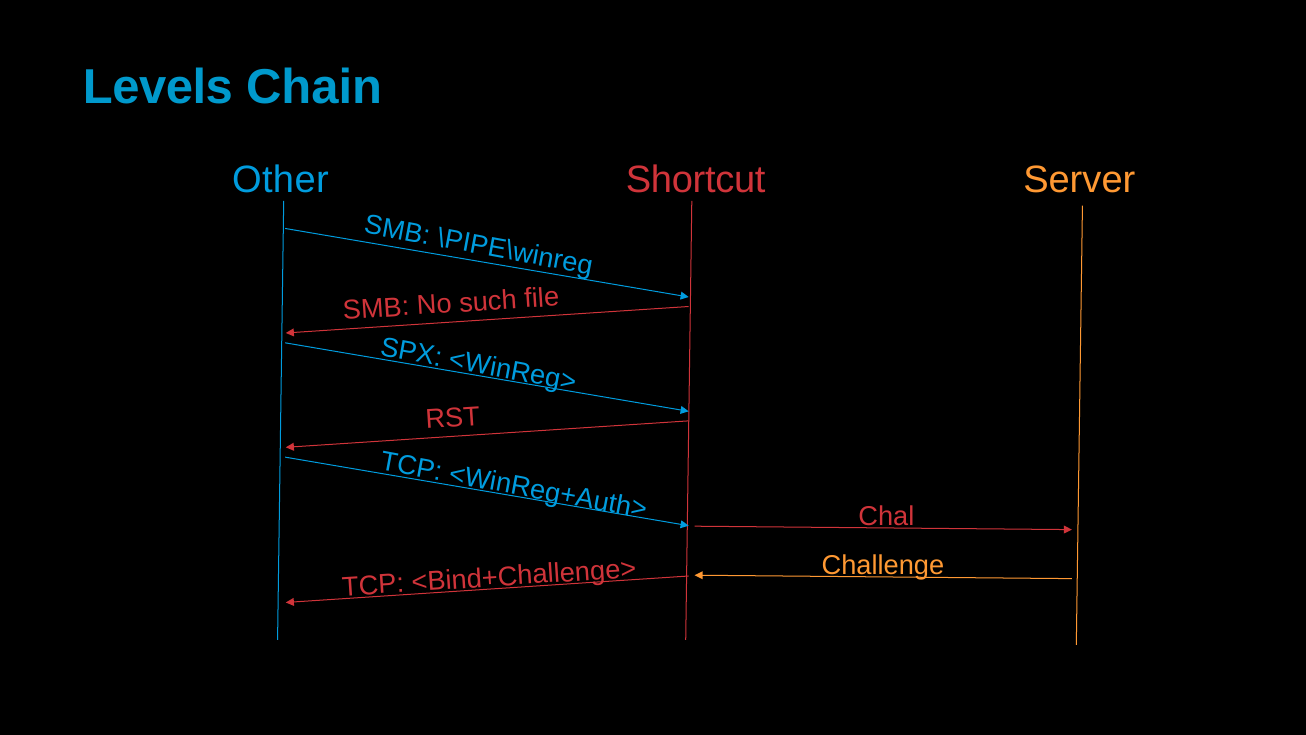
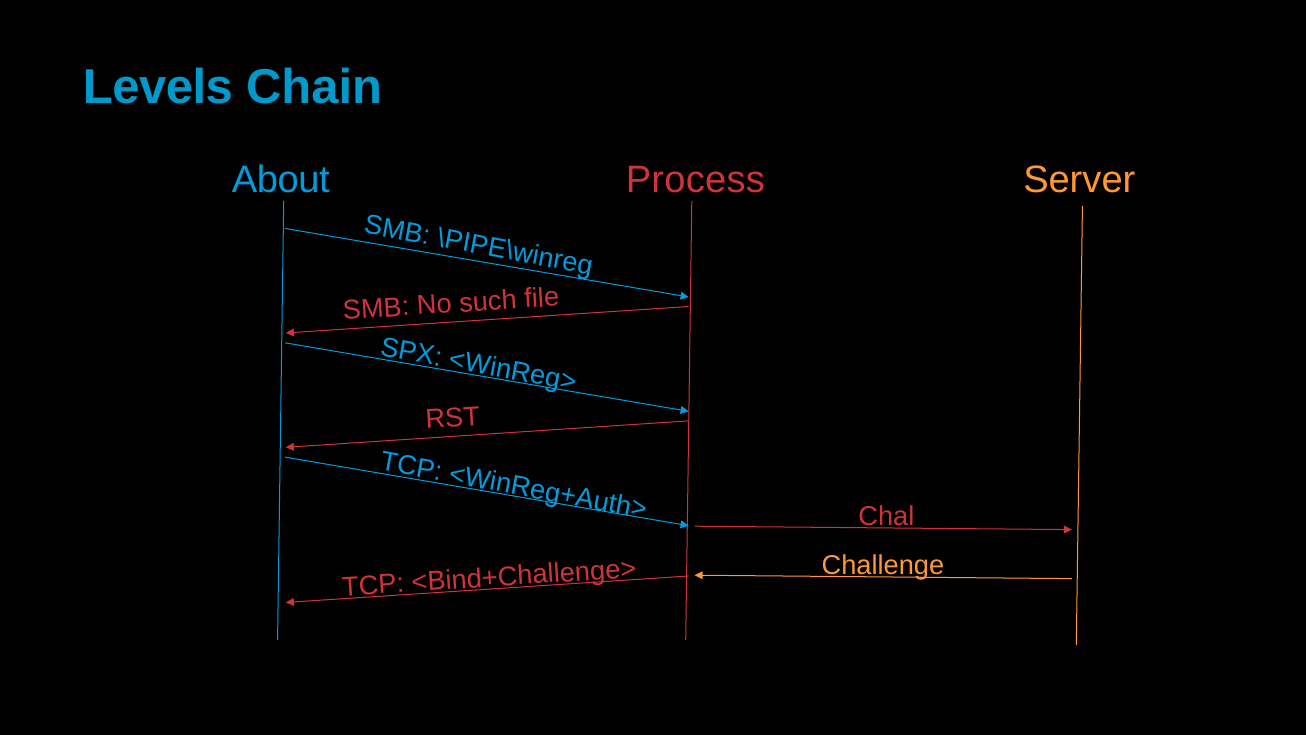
Other: Other -> About
Shortcut: Shortcut -> Process
